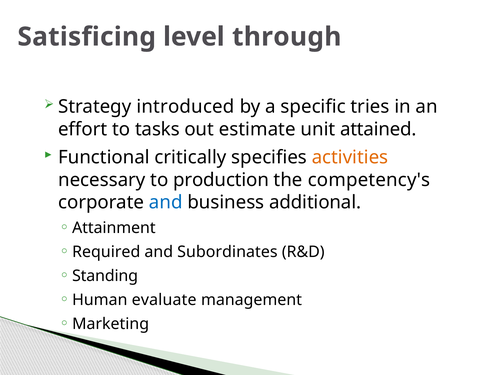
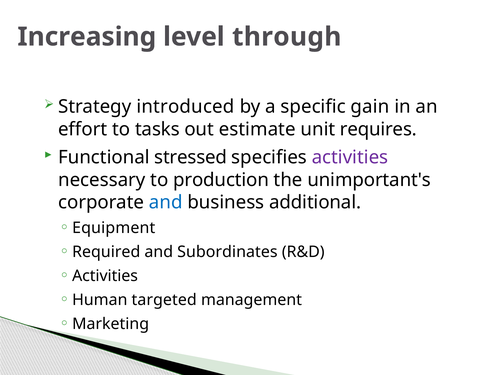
Satisficing: Satisficing -> Increasing
tries: tries -> gain
attained: attained -> requires
critically: critically -> stressed
activities at (350, 157) colour: orange -> purple
competency's: competency's -> unimportant's
Attainment: Attainment -> Equipment
Standing at (105, 275): Standing -> Activities
evaluate: evaluate -> targeted
